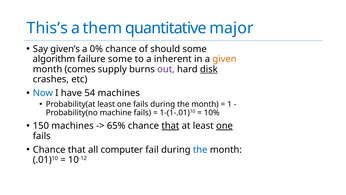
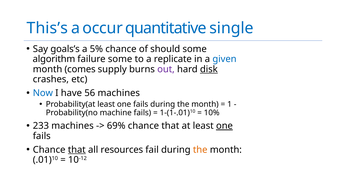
them: them -> occur
major: major -> single
given’s: given’s -> goals’s
0%: 0% -> 5%
inherent: inherent -> replicate
given colour: orange -> blue
54: 54 -> 56
150: 150 -> 233
65%: 65% -> 69%
that at (170, 126) underline: present -> none
that at (77, 149) underline: none -> present
computer: computer -> resources
the at (200, 149) colour: blue -> orange
